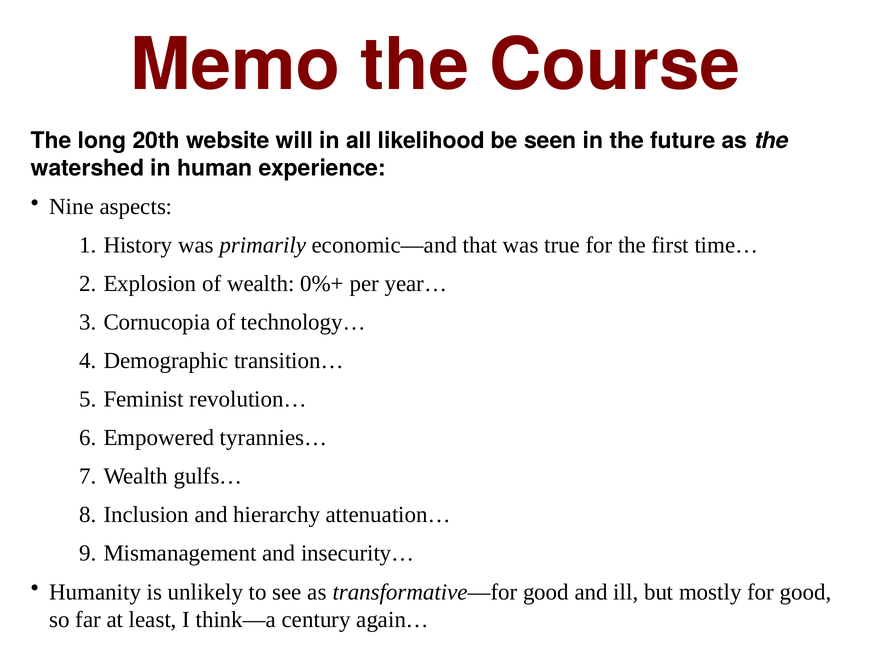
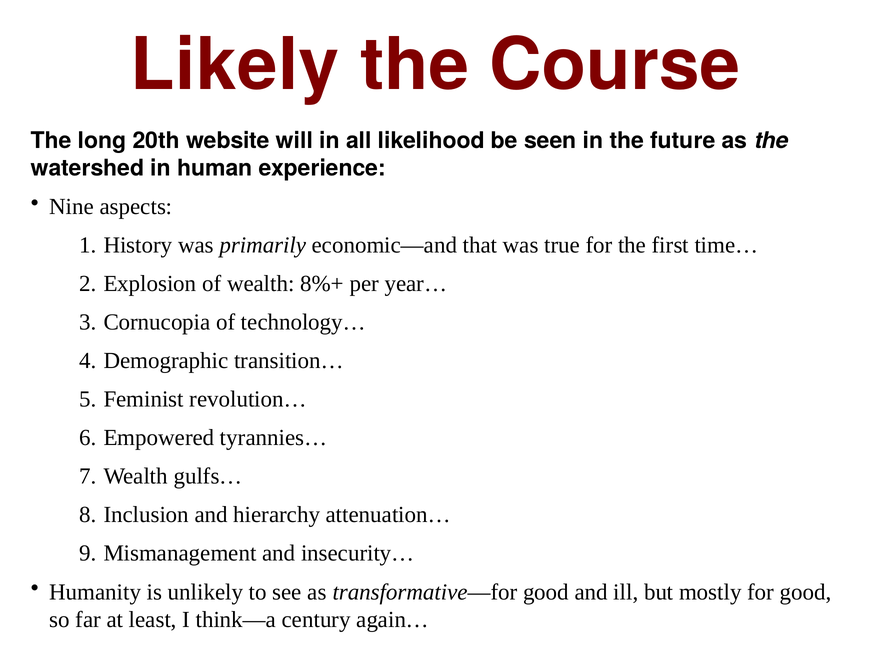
Memo: Memo -> Likely
0%+: 0%+ -> 8%+
